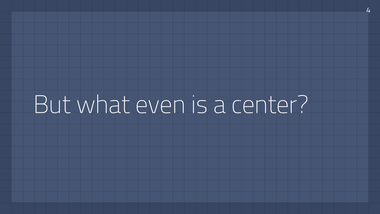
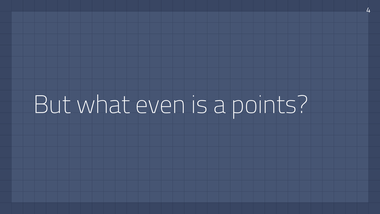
center: center -> points
